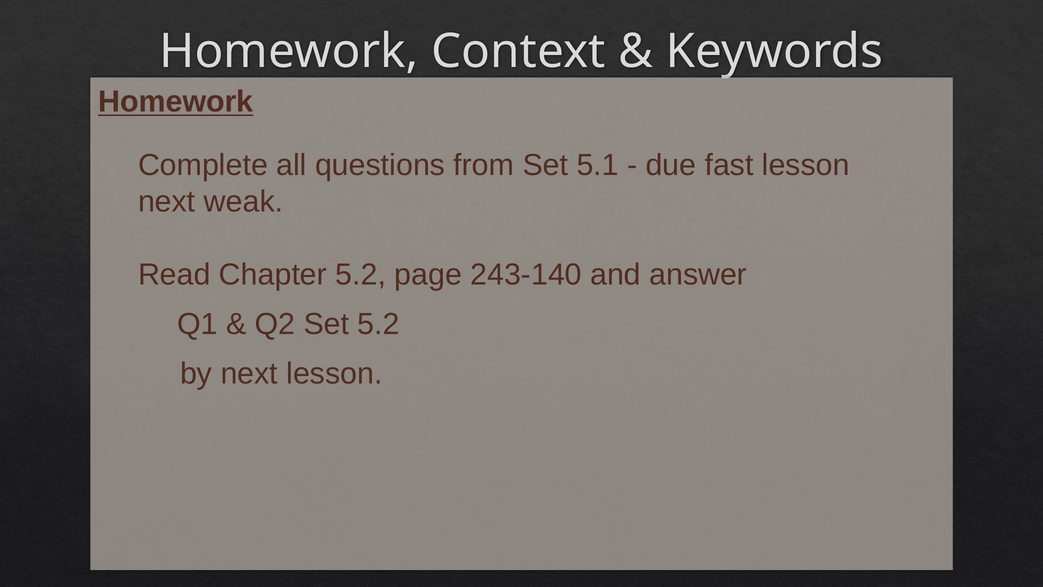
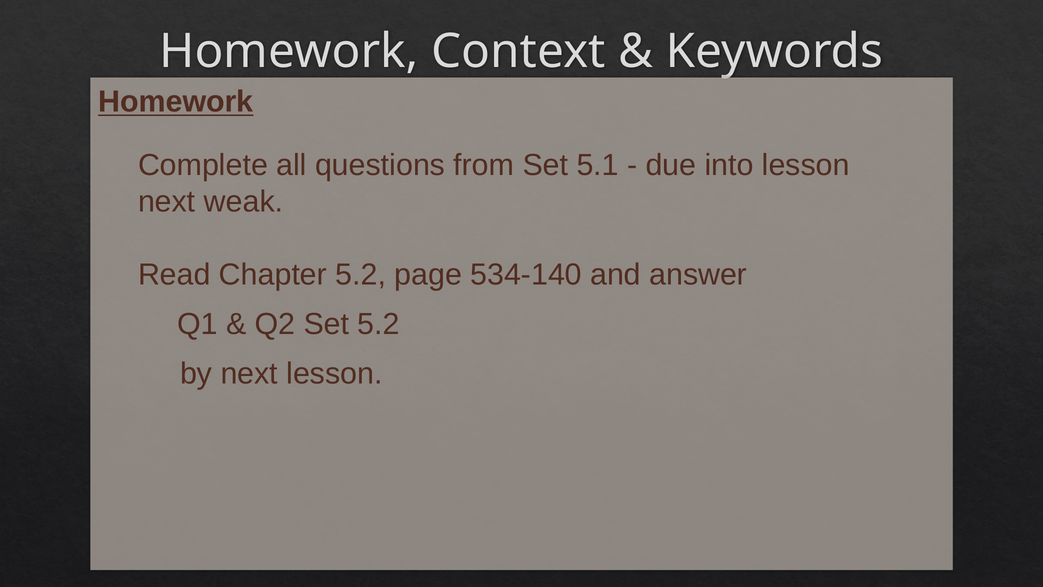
fast: fast -> into
243-140: 243-140 -> 534-140
